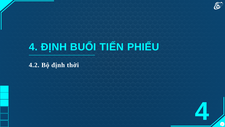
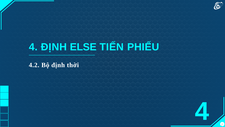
BUỔI: BUỔI -> ELSE
